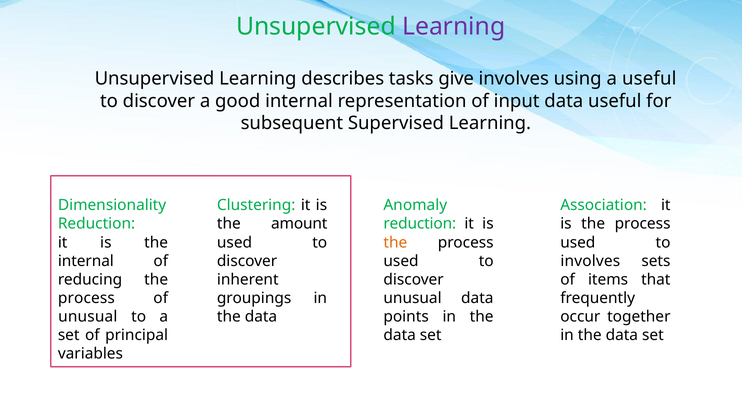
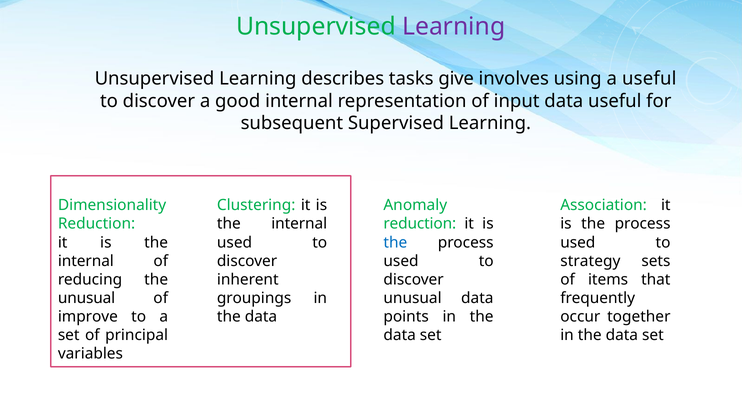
amount at (299, 224): amount -> internal
the at (395, 242) colour: orange -> blue
involves at (590, 261): involves -> strategy
process at (86, 298): process -> unusual
unusual at (88, 316): unusual -> improve
